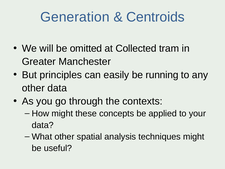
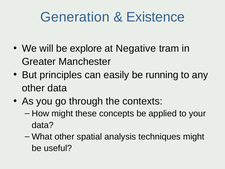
Centroids: Centroids -> Existence
omitted: omitted -> explore
Collected: Collected -> Negative
